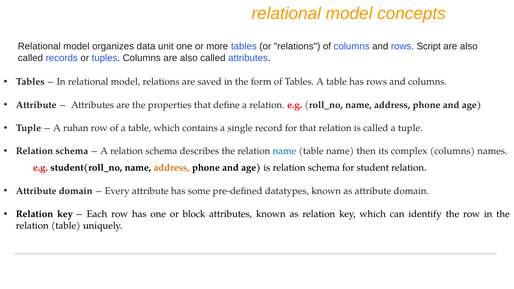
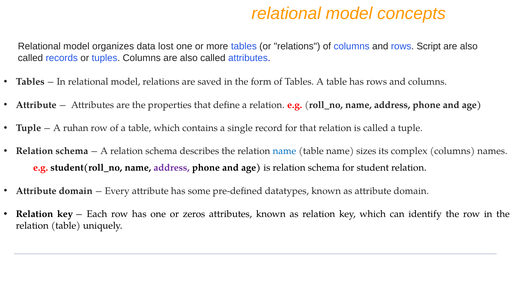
unit: unit -> lost
then: then -> sizes
address at (172, 168) colour: orange -> purple
block: block -> zeros
